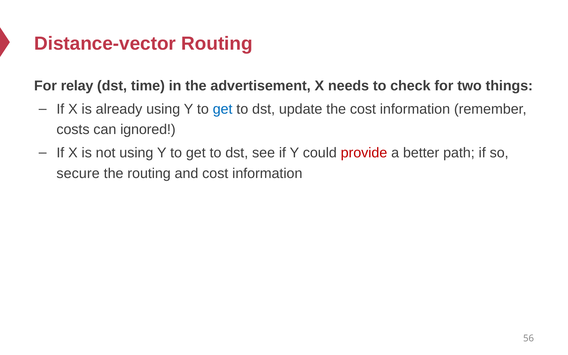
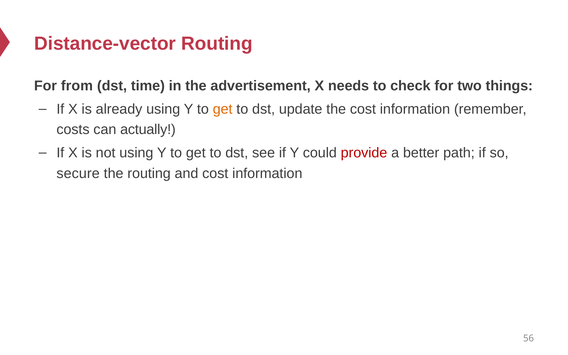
relay: relay -> from
get at (223, 109) colour: blue -> orange
ignored: ignored -> actually
